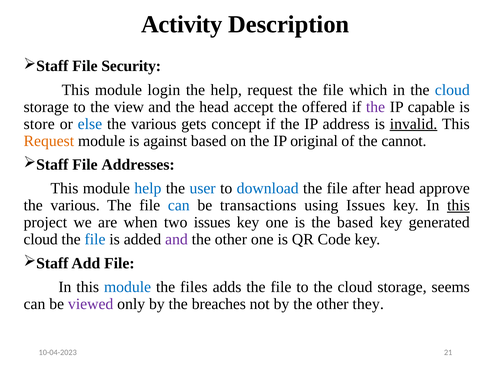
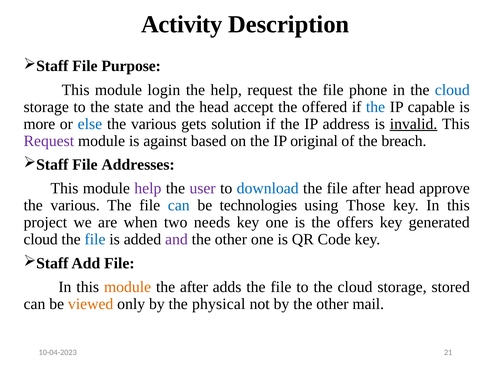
Security: Security -> Purpose
which: which -> phone
view: view -> state
the at (376, 107) colour: purple -> blue
store: store -> more
concept: concept -> solution
Request at (49, 141) colour: orange -> purple
cannot: cannot -> breach
help at (148, 188) colour: blue -> purple
user colour: blue -> purple
transactions: transactions -> technologies
using Issues: Issues -> Those
this at (458, 205) underline: present -> none
two issues: issues -> needs
the based: based -> offers
module at (128, 286) colour: blue -> orange
the files: files -> after
seems: seems -> stored
viewed colour: purple -> orange
breaches: breaches -> physical
they: they -> mail
